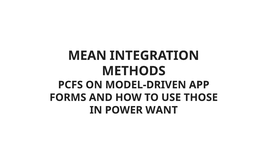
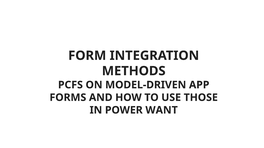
MEAN: MEAN -> FORM
